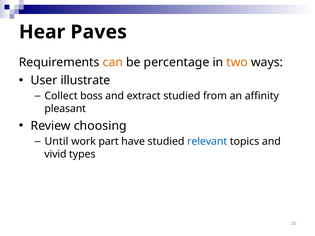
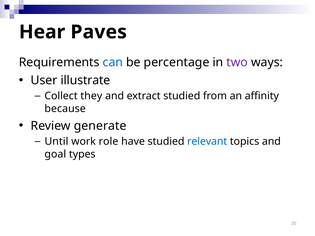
can colour: orange -> blue
two colour: orange -> purple
boss: boss -> they
pleasant: pleasant -> because
choosing: choosing -> generate
part: part -> role
vivid: vivid -> goal
